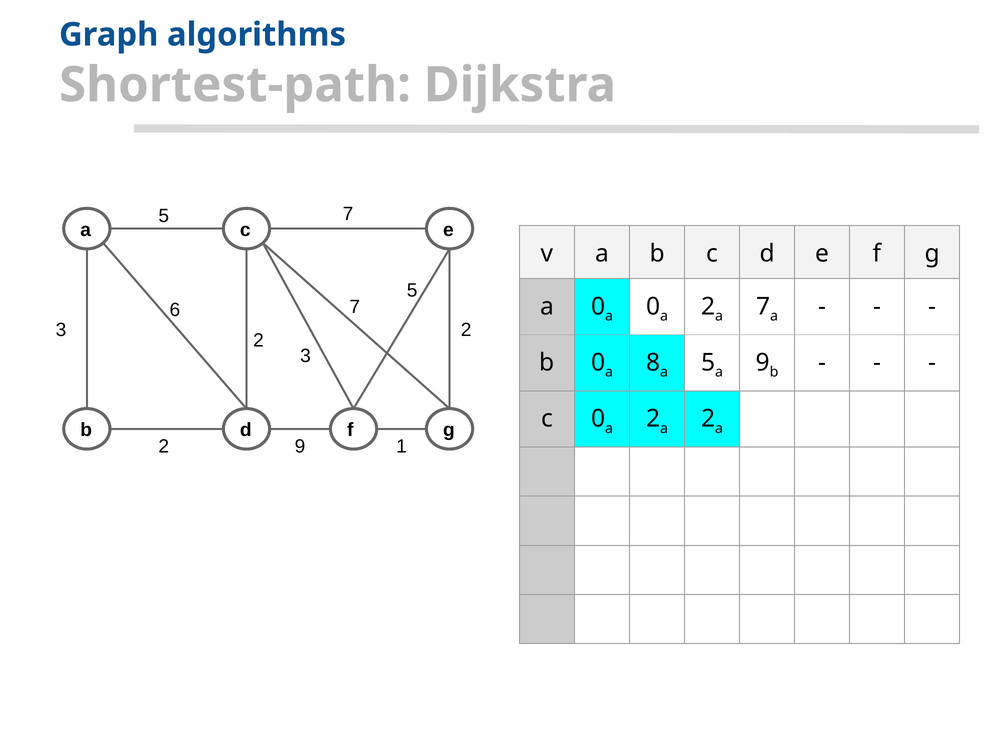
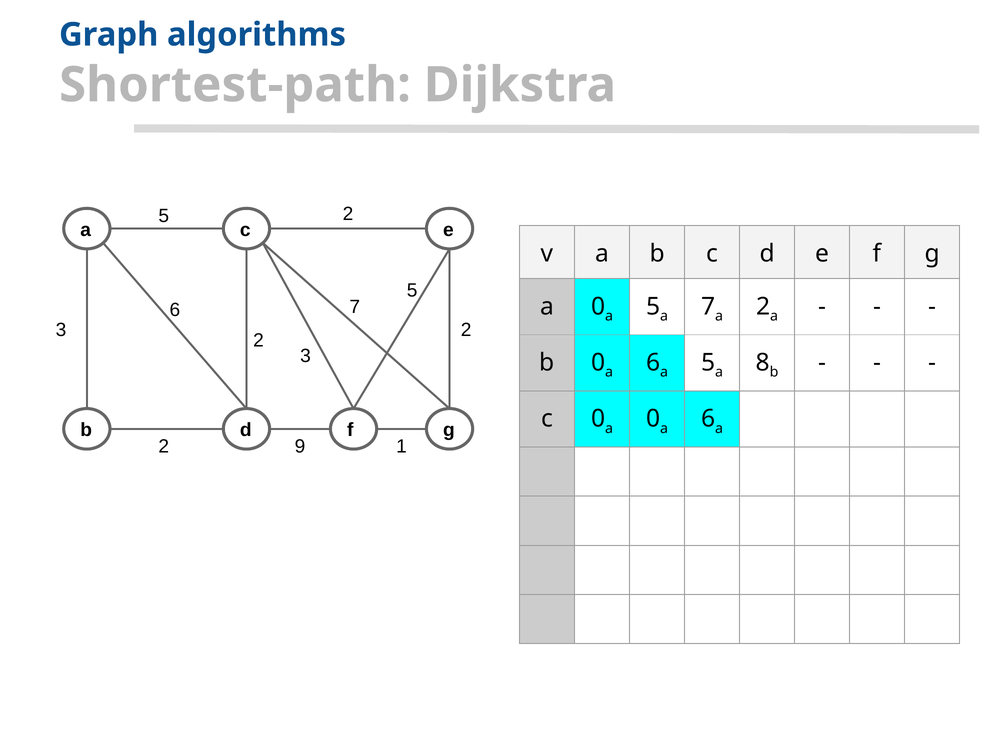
5 7: 7 -> 2
0 at (653, 307): 0 -> 5
2 at (708, 307): 2 -> 7
a 7: 7 -> 2
8 at (653, 363): 8 -> 6
a 9: 9 -> 8
2 at (653, 419): 2 -> 0
2 at (708, 419): 2 -> 6
